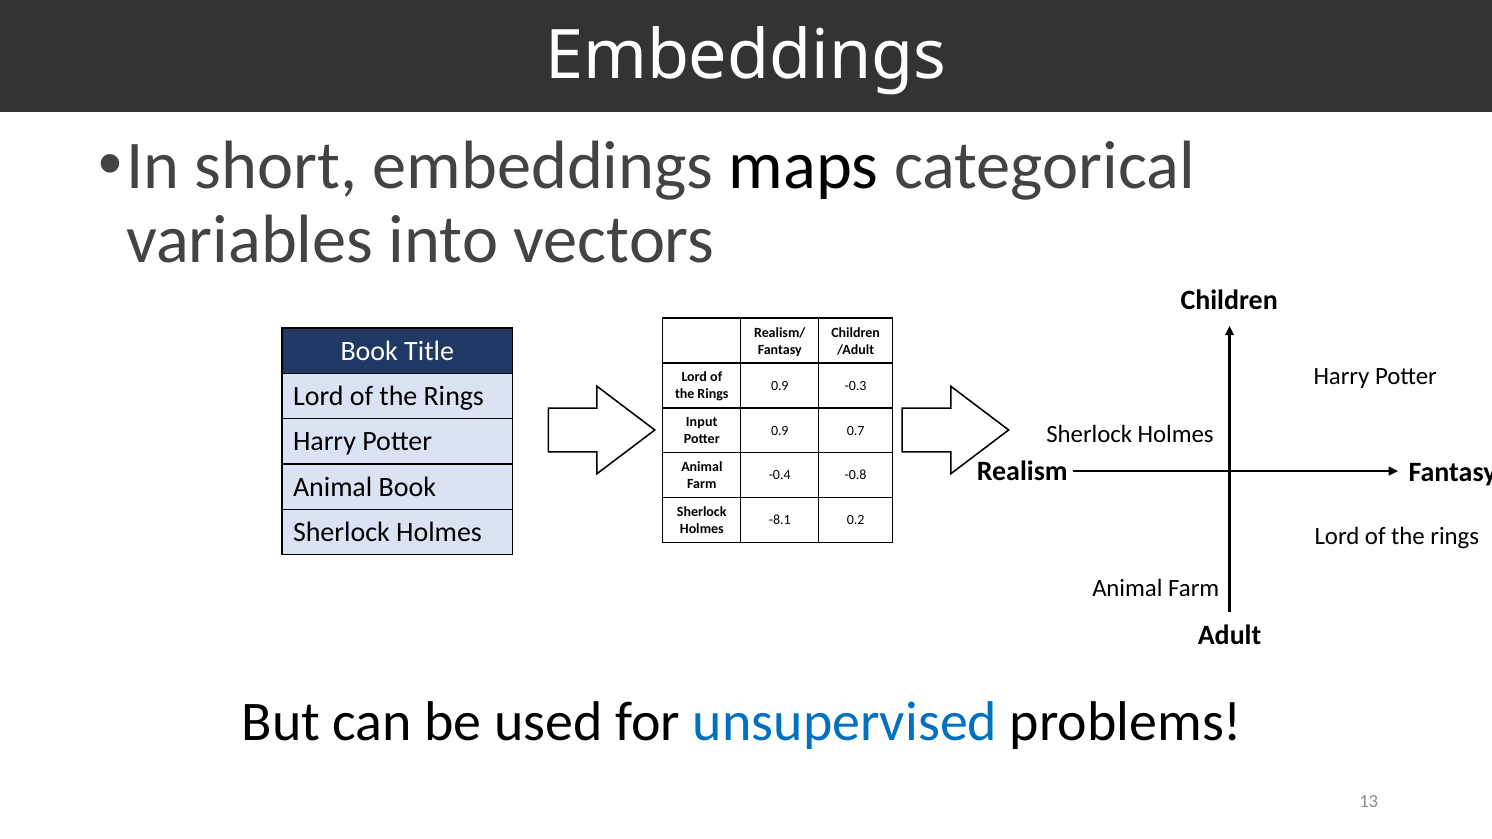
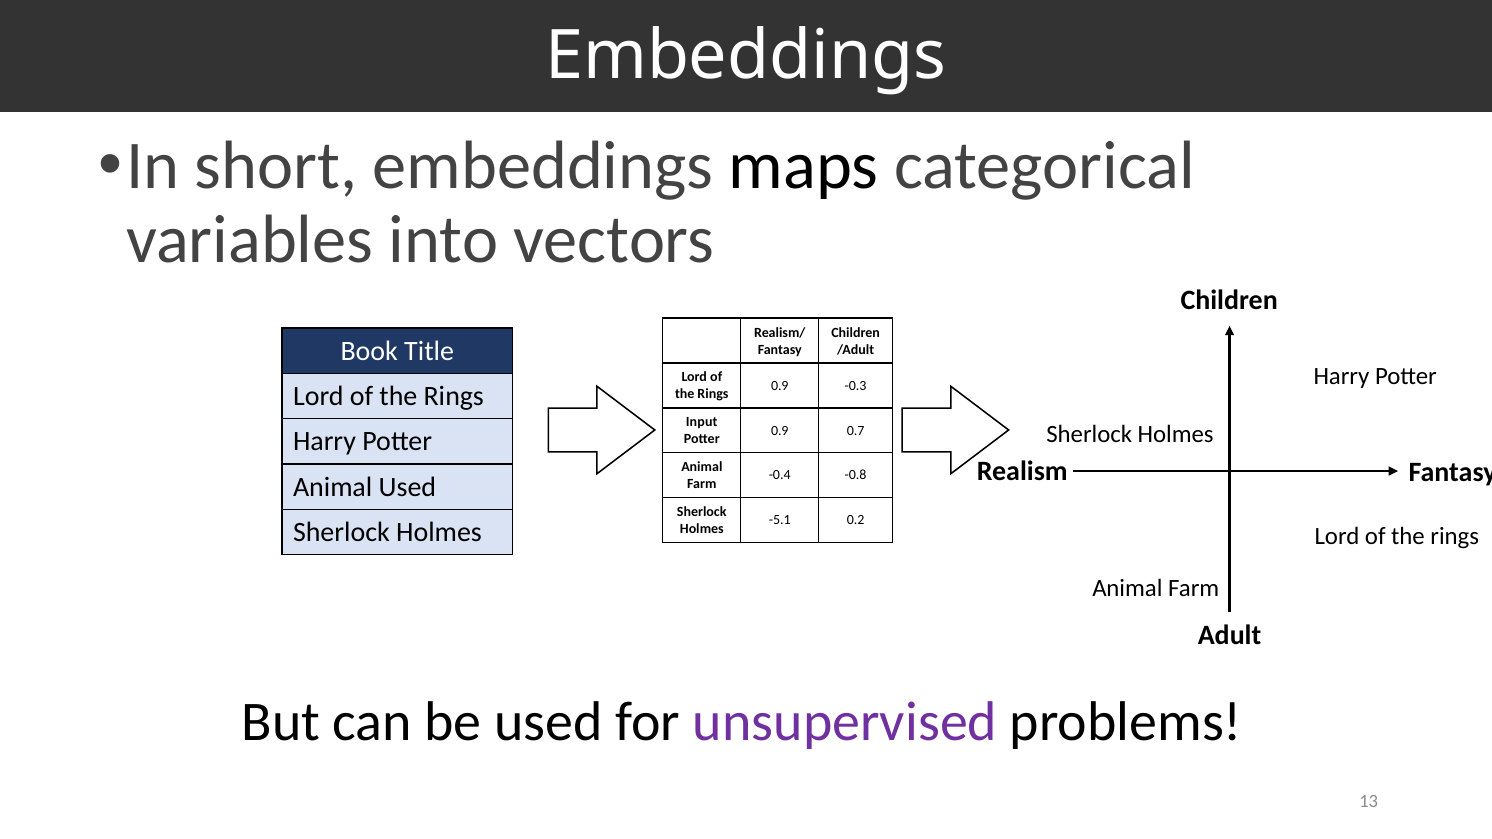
Animal Book: Book -> Used
-8.1: -8.1 -> -5.1
unsupervised colour: blue -> purple
